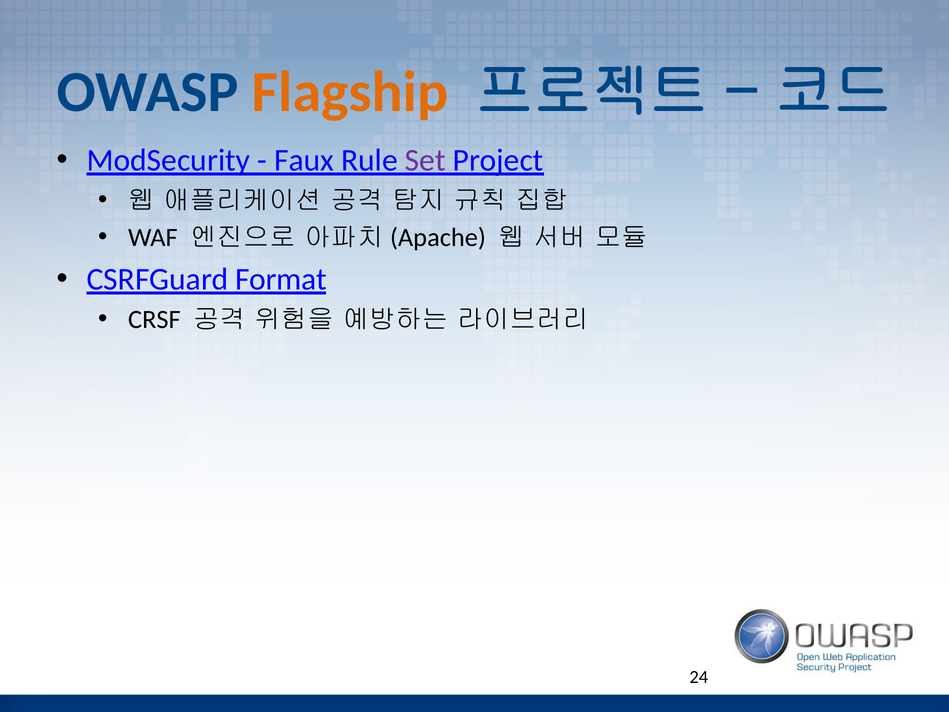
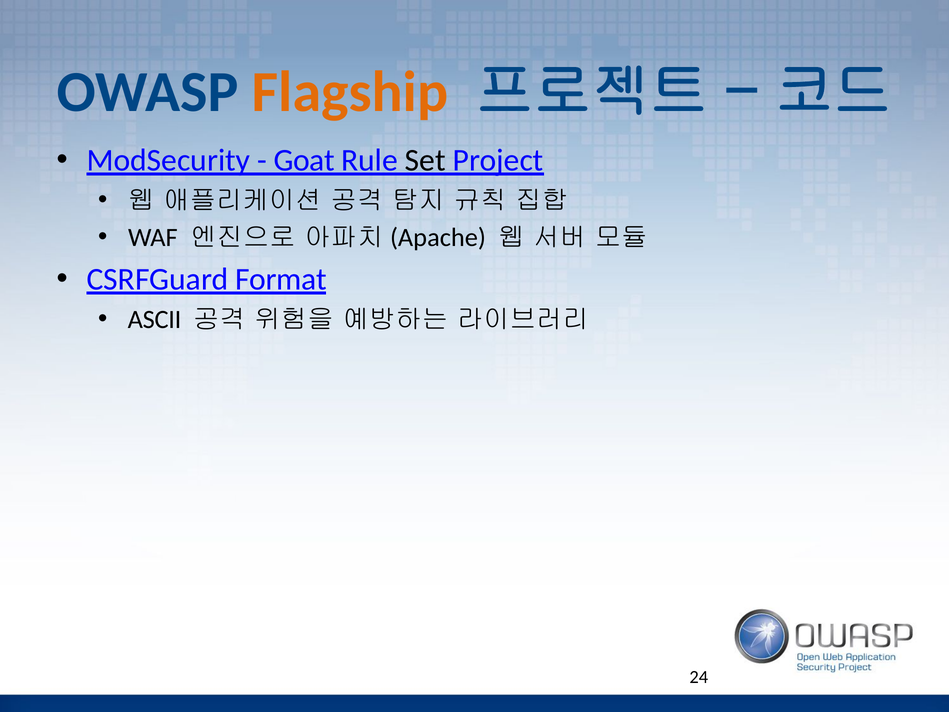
Faux: Faux -> Goat
Set colour: purple -> black
CRSF: CRSF -> ASCII
